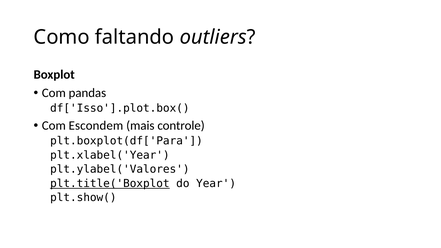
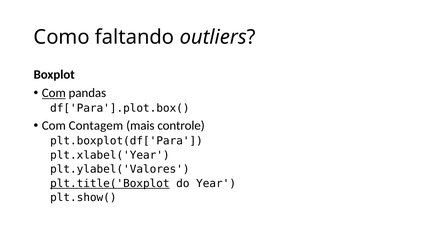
Com at (54, 93) underline: none -> present
df['Isso'].plot.box(: df['Isso'].plot.box( -> df['Para'].plot.box(
Escondem: Escondem -> Contagem
